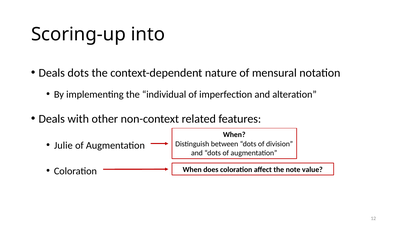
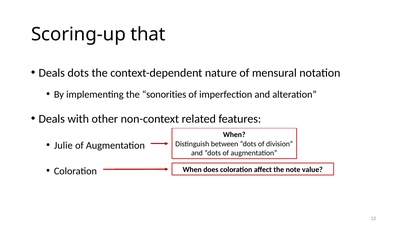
into: into -> that
individual: individual -> sonorities
